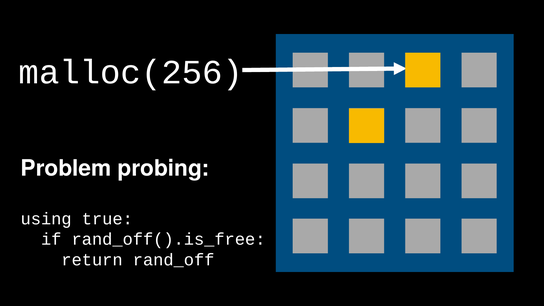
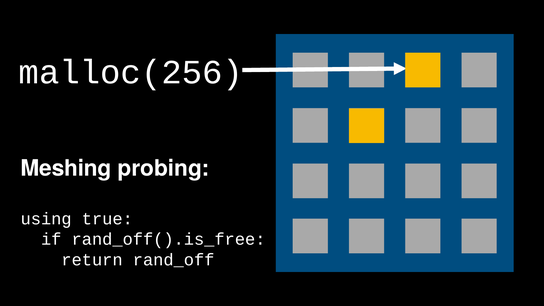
Problem: Problem -> Meshing
